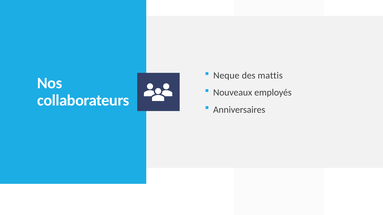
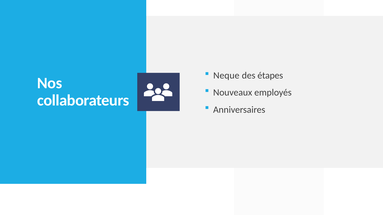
mattis: mattis -> étapes
